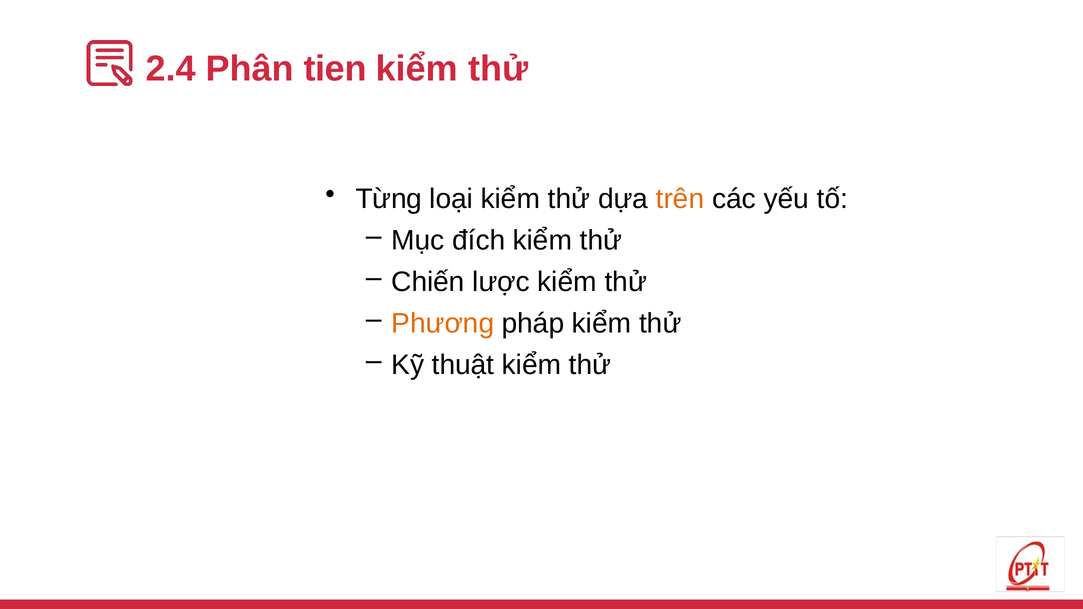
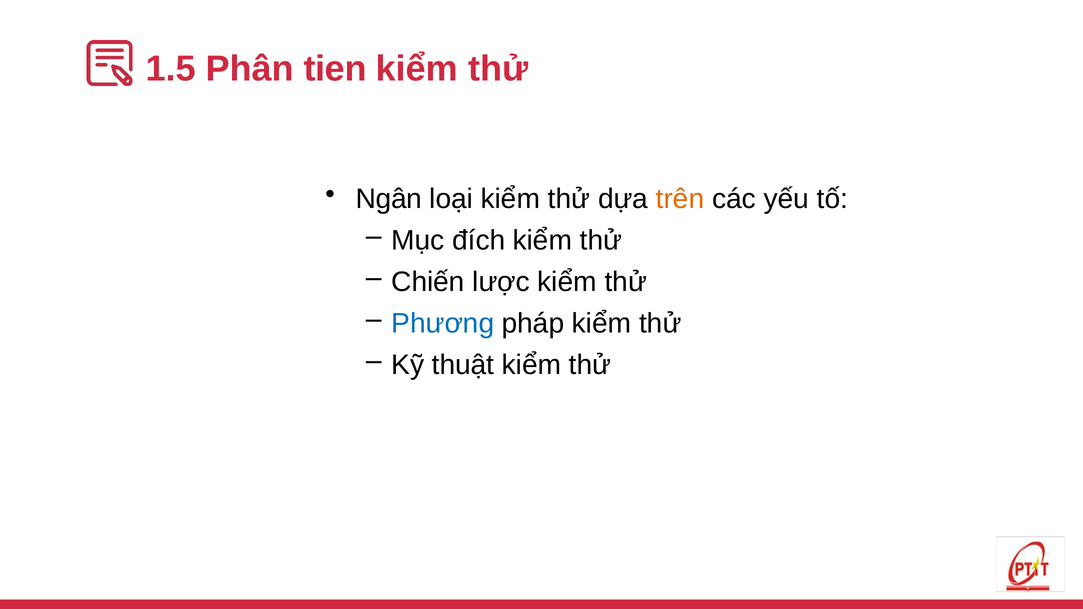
2.4: 2.4 -> 1.5
Từng: Từng -> Ngân
Phương colour: orange -> blue
